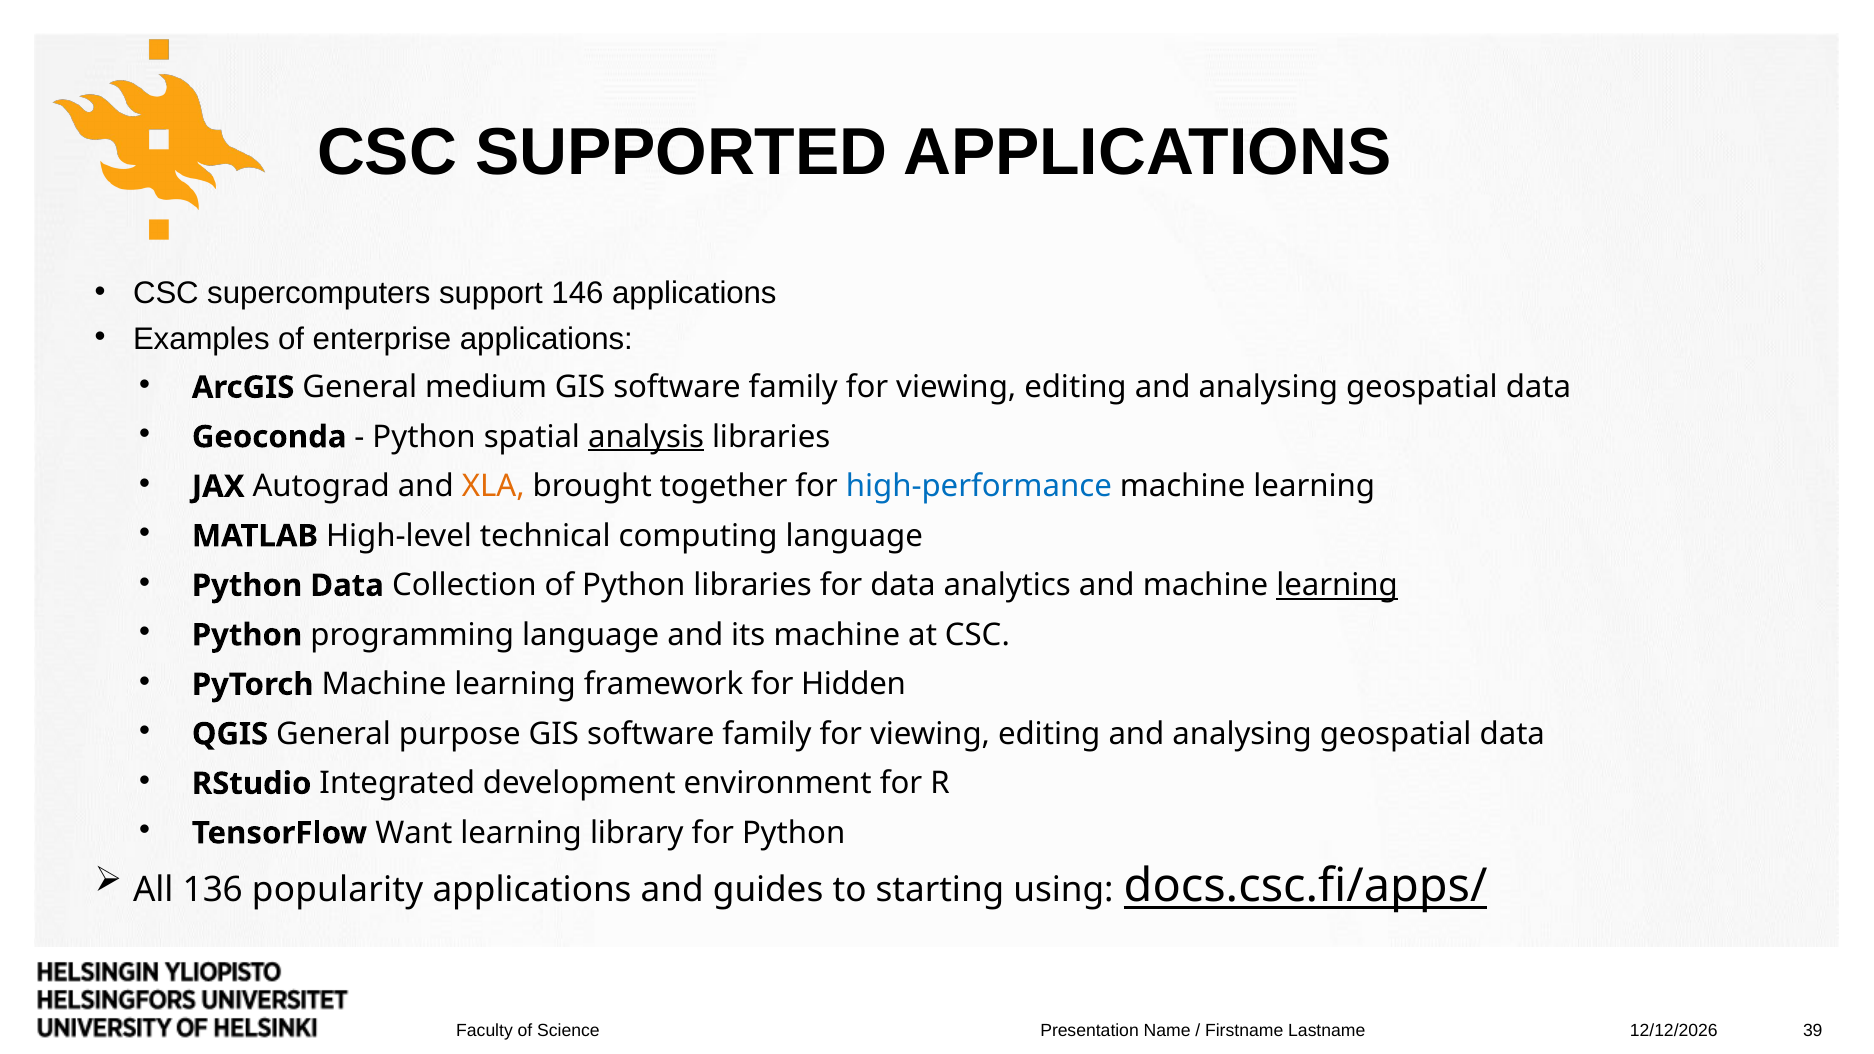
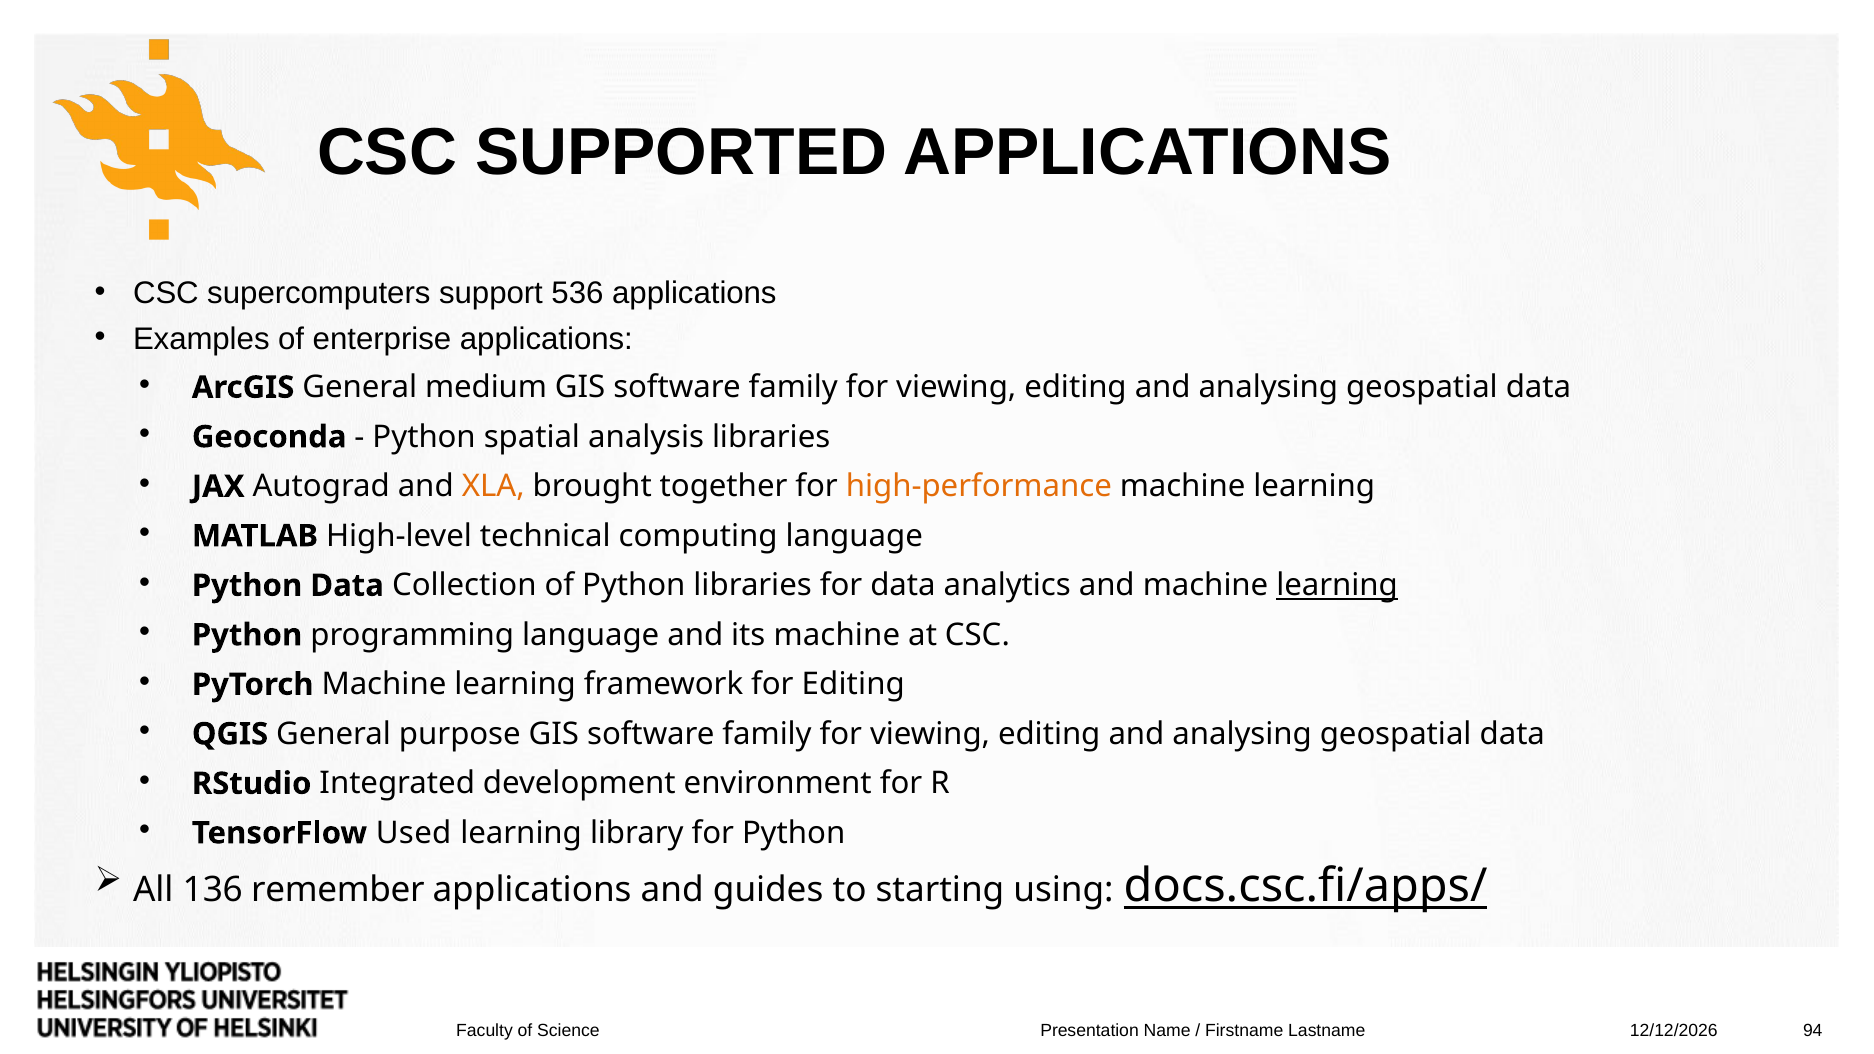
146: 146 -> 536
analysis underline: present -> none
high-performance colour: blue -> orange
for Hidden: Hidden -> Editing
Want: Want -> Used
popularity: popularity -> remember
39: 39 -> 94
